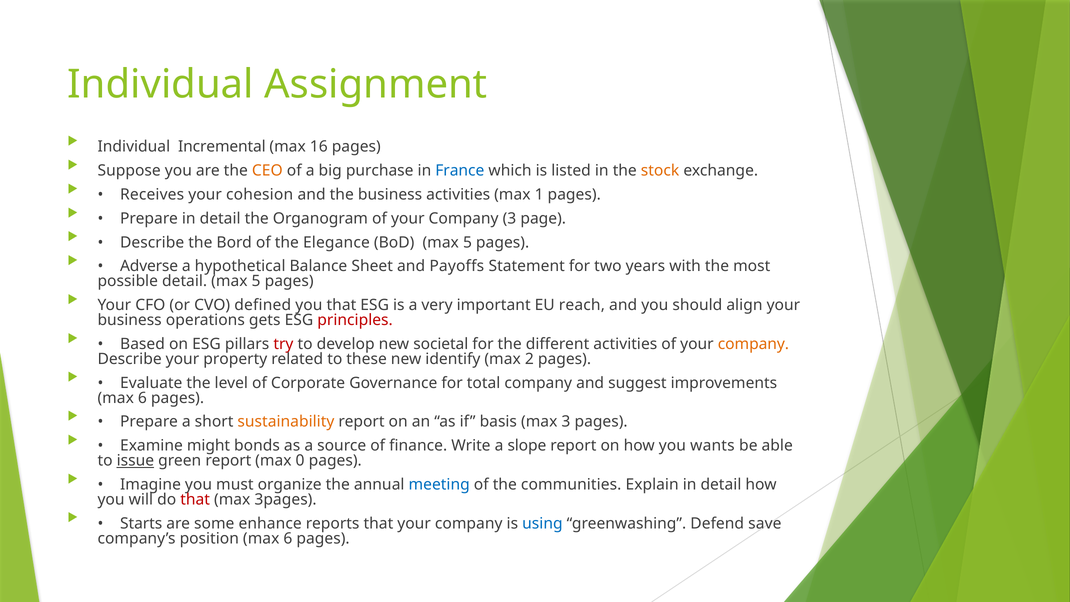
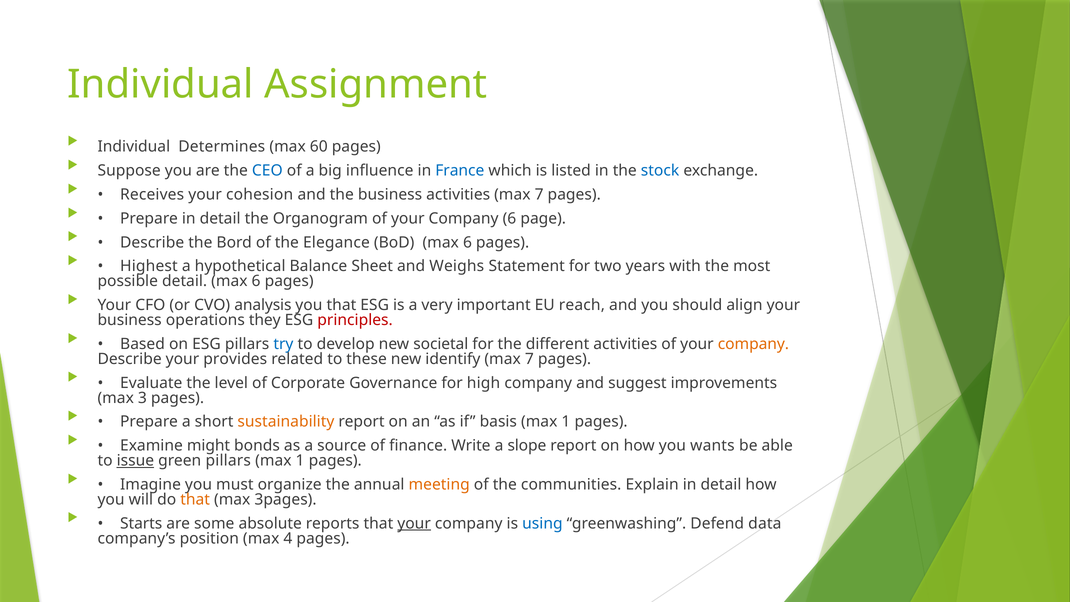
Incremental: Incremental -> Determines
16: 16 -> 60
CEO colour: orange -> blue
purchase: purchase -> influence
stock colour: orange -> blue
activities max 1: 1 -> 7
Company 3: 3 -> 6
BoD max 5: 5 -> 6
Adverse: Adverse -> Highest
Payoffs: Payoffs -> Weighs
detail max 5: 5 -> 6
defined: defined -> analysis
gets: gets -> they
try colour: red -> blue
property: property -> provides
2 at (529, 359): 2 -> 7
total: total -> high
6 at (142, 398): 6 -> 3
basis max 3: 3 -> 1
green report: report -> pillars
0 at (300, 461): 0 -> 1
meeting colour: blue -> orange
that at (195, 499) colour: red -> orange
enhance: enhance -> absolute
your at (414, 523) underline: none -> present
save: save -> data
position max 6: 6 -> 4
